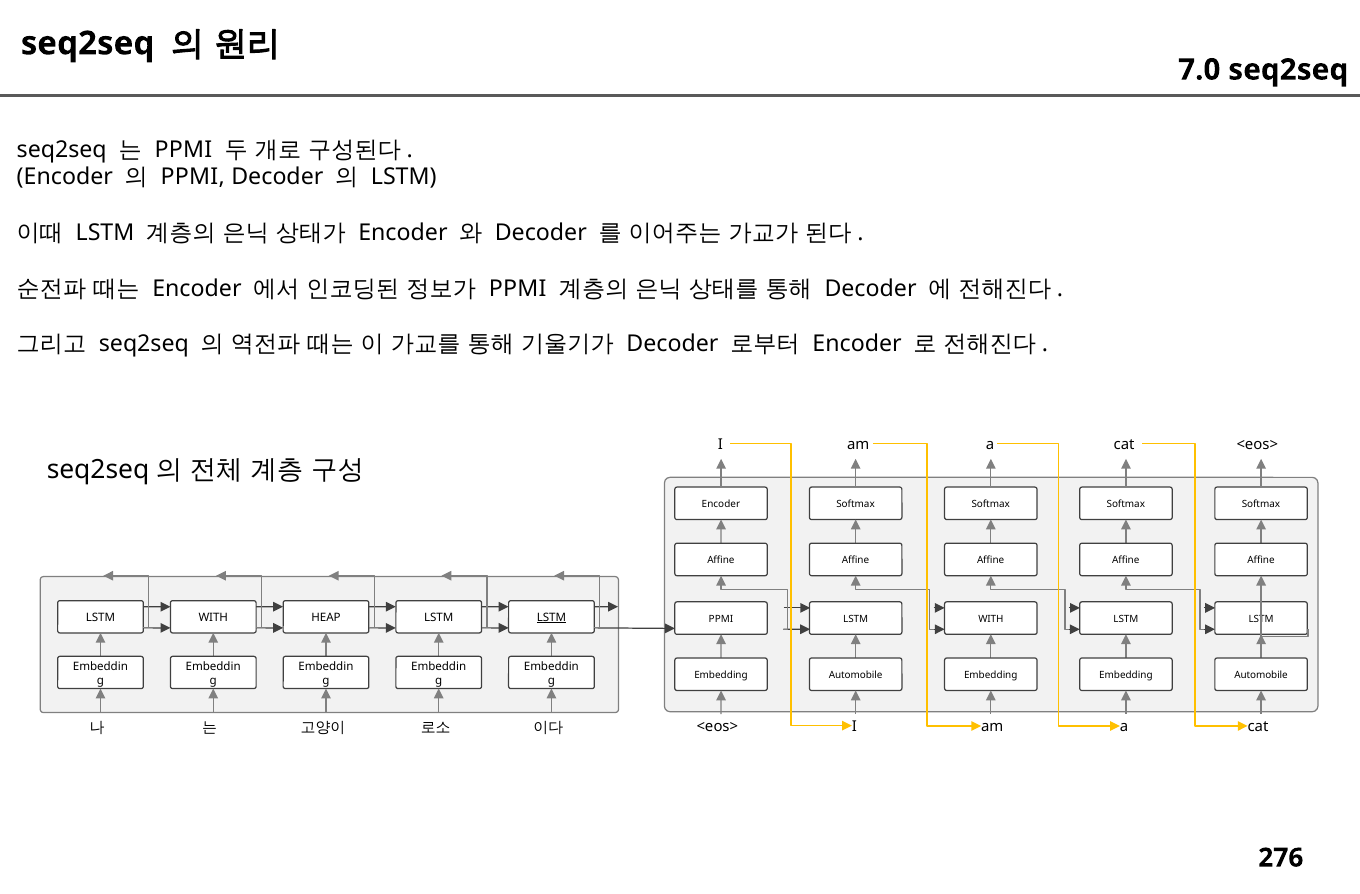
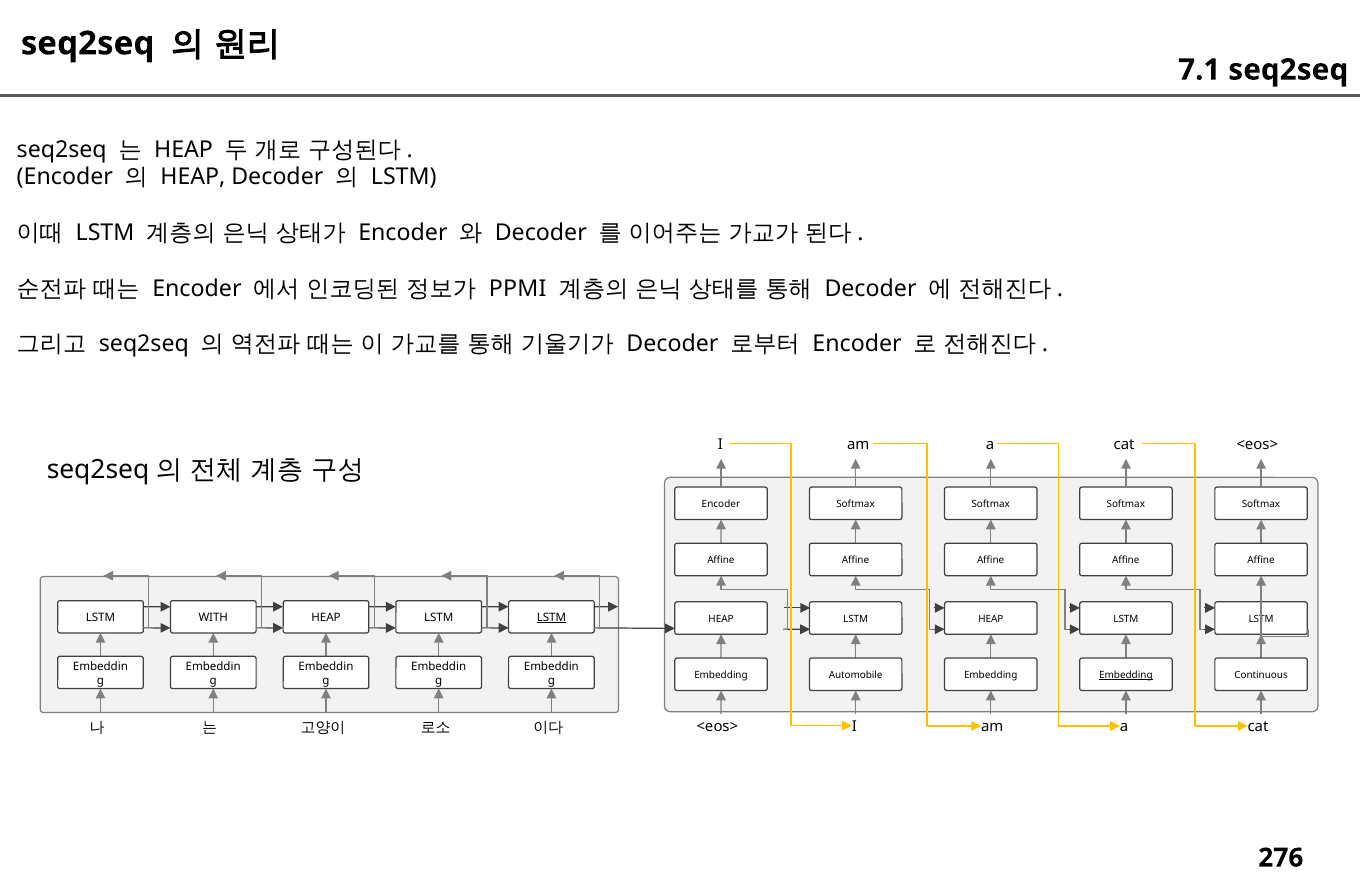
7.0: 7.0 -> 7.1
PPMI at (183, 149): PPMI -> HEAP
PPMI at (193, 177): PPMI -> HEAP
PPMI at (721, 618): PPMI -> HEAP
WITH at (991, 618): WITH -> HEAP
Embedding at (1126, 674) underline: none -> present
Automobile at (1261, 674): Automobile -> Continuous
